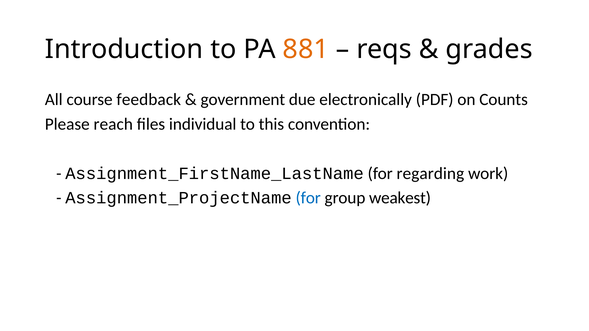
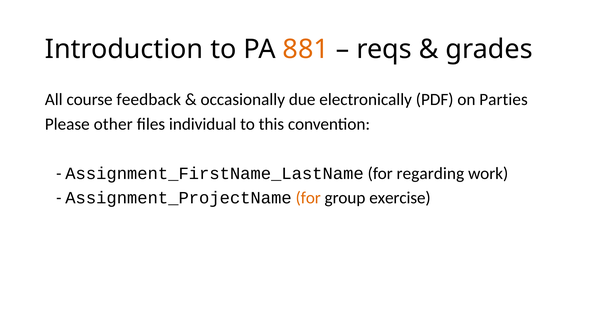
government: government -> occasionally
Counts: Counts -> Parties
reach: reach -> other
for at (308, 198) colour: blue -> orange
weakest: weakest -> exercise
